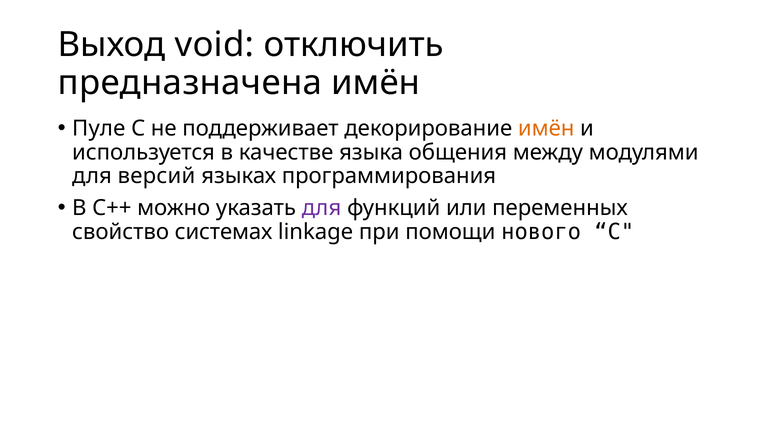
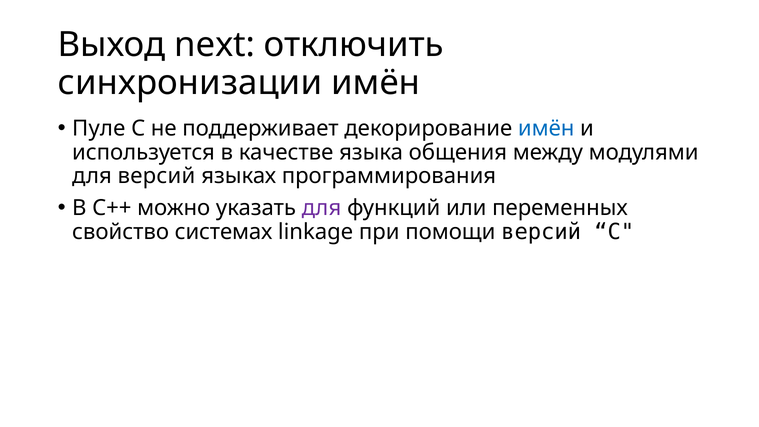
void: void -> next
предназначена: предназначена -> синхронизации
имён at (546, 128) colour: orange -> blue
помощи нового: нового -> версий
